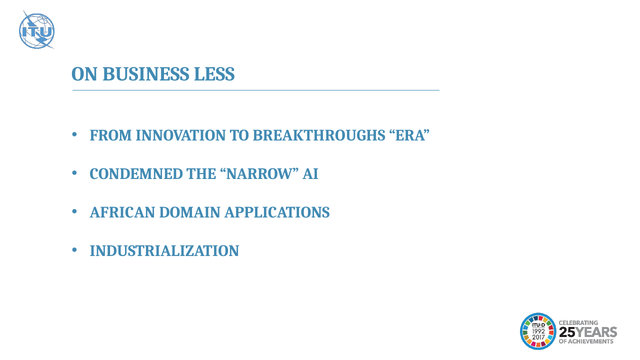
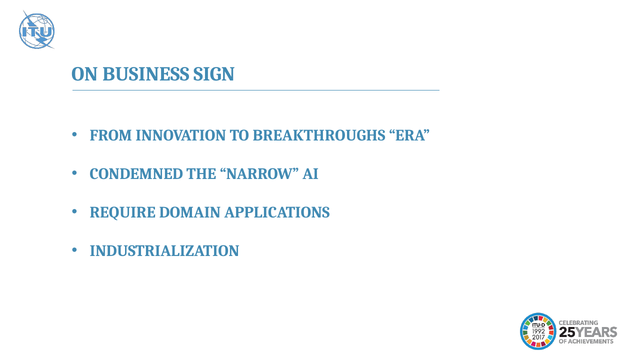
LESS: LESS -> SIGN
AFRICAN: AFRICAN -> REQUIRE
